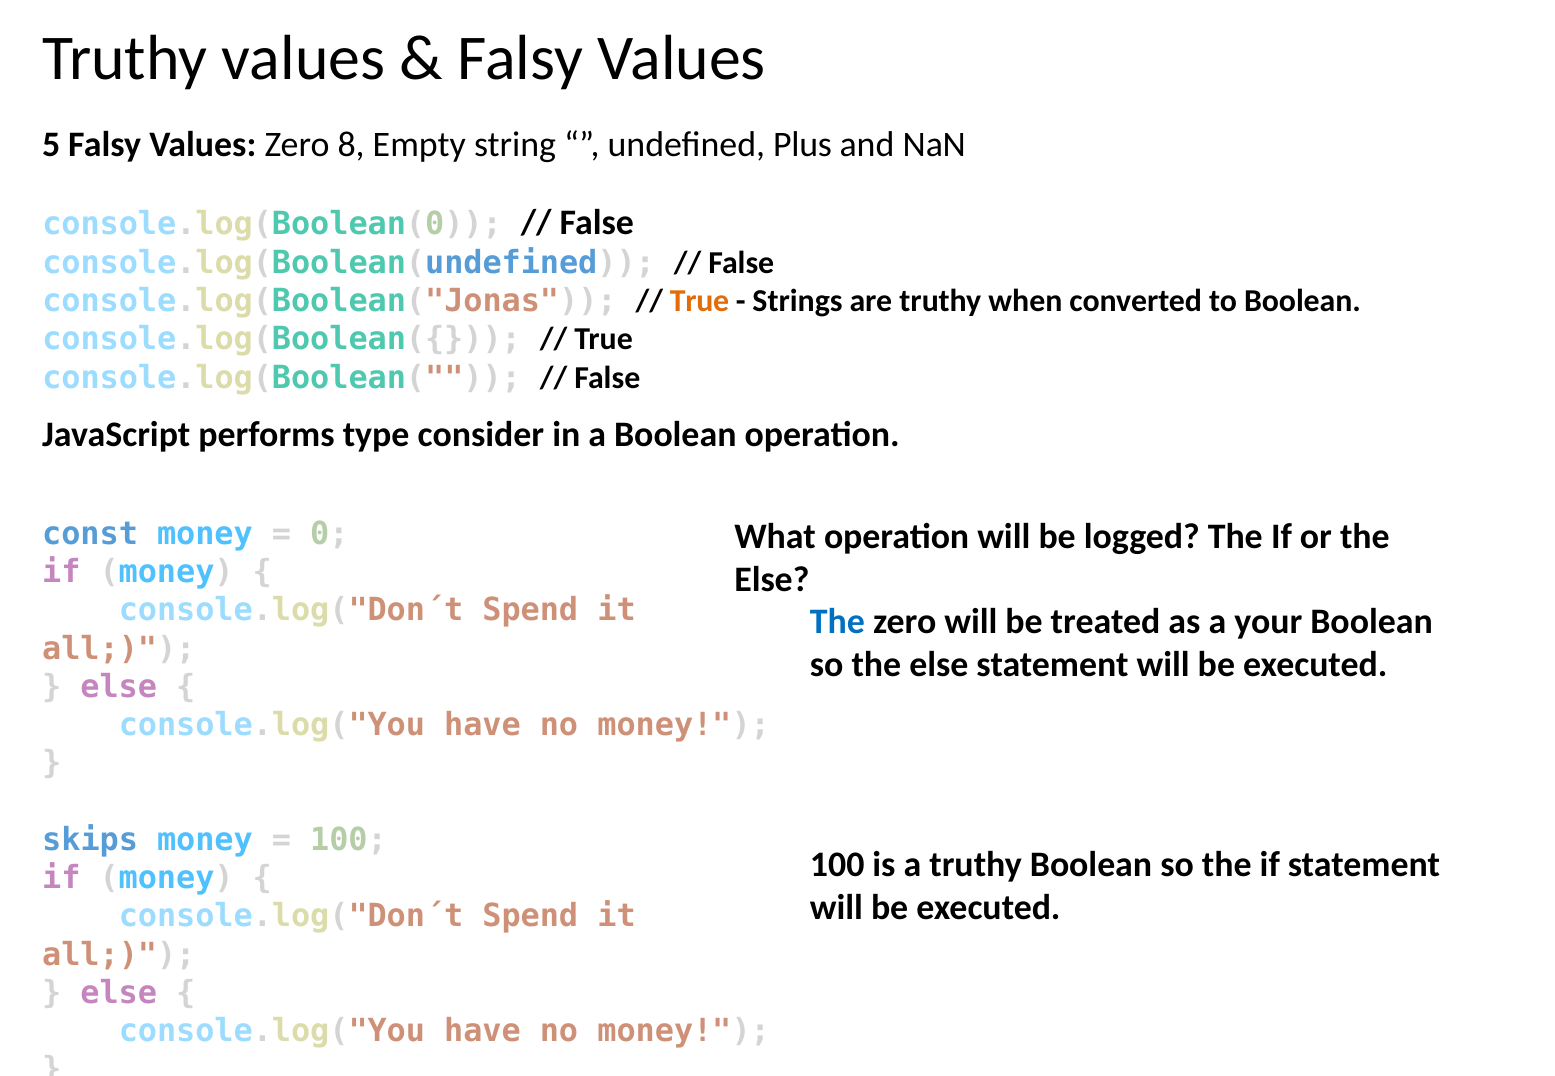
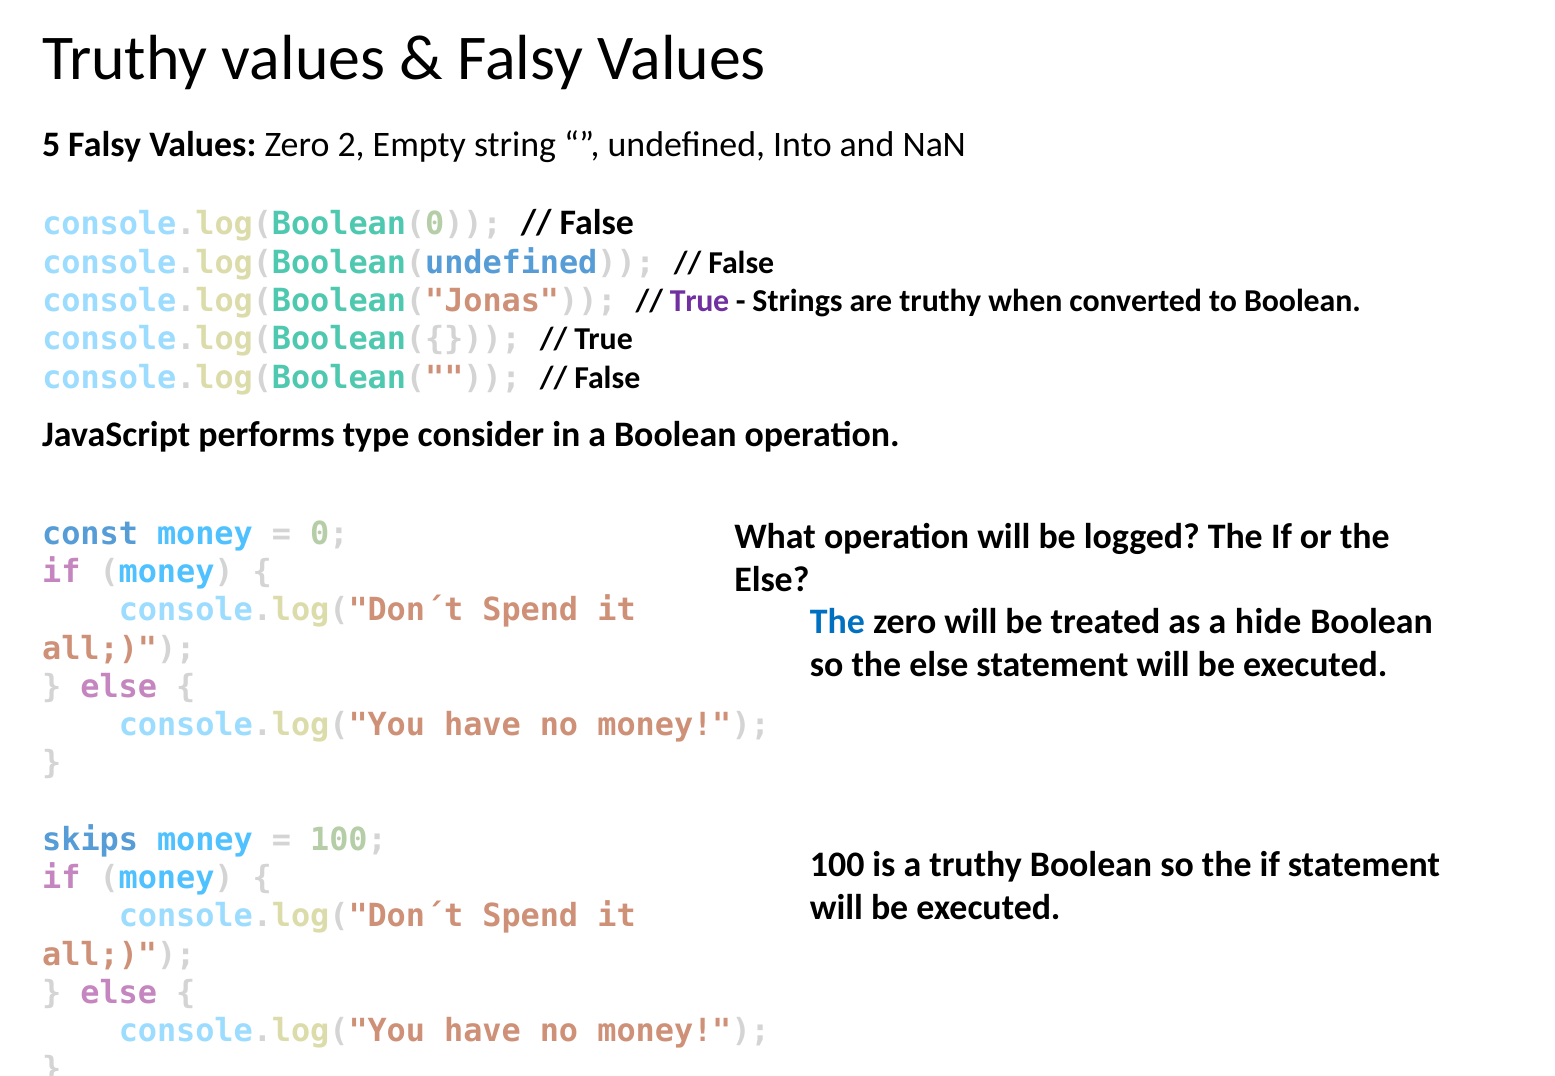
8: 8 -> 2
Plus: Plus -> Into
True at (700, 301) colour: orange -> purple
your: your -> hide
